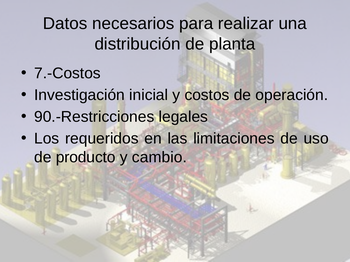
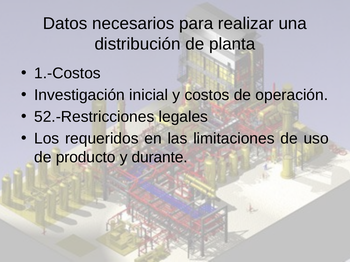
7.-Costos: 7.-Costos -> 1.-Costos
90.-Restricciones: 90.-Restricciones -> 52.-Restricciones
cambio: cambio -> durante
